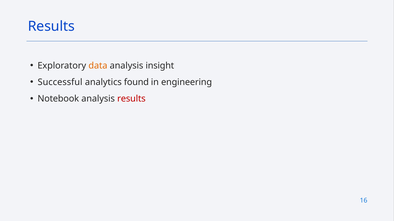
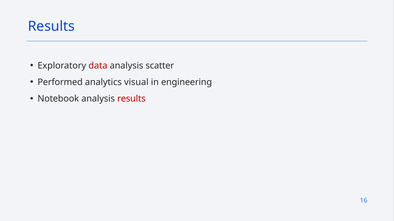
data colour: orange -> red
insight: insight -> scatter
Successful: Successful -> Performed
found: found -> visual
